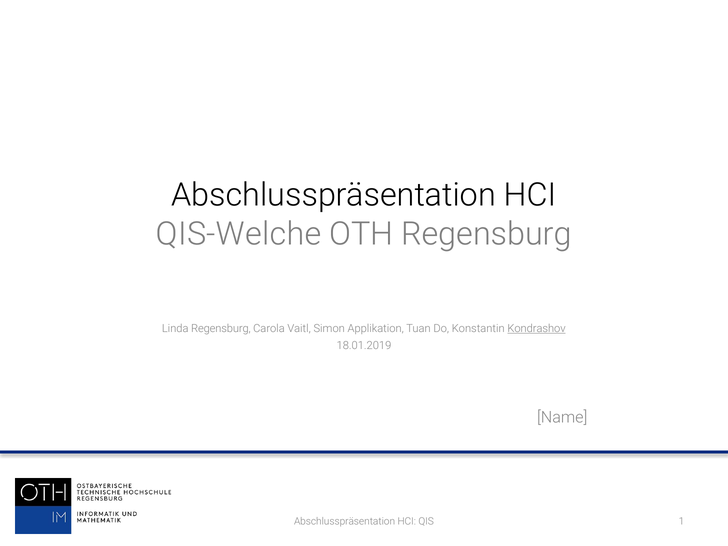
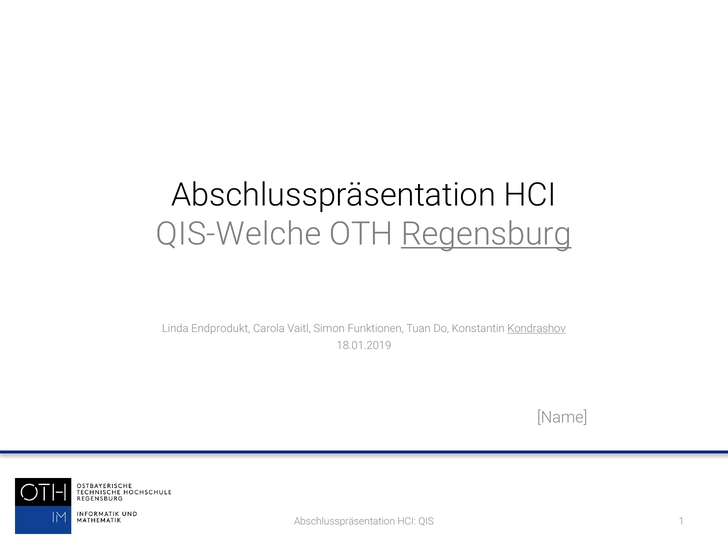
Regensburg at (486, 234) underline: none -> present
Linda Regensburg: Regensburg -> Endprodukt
Applikation: Applikation -> Funktionen
